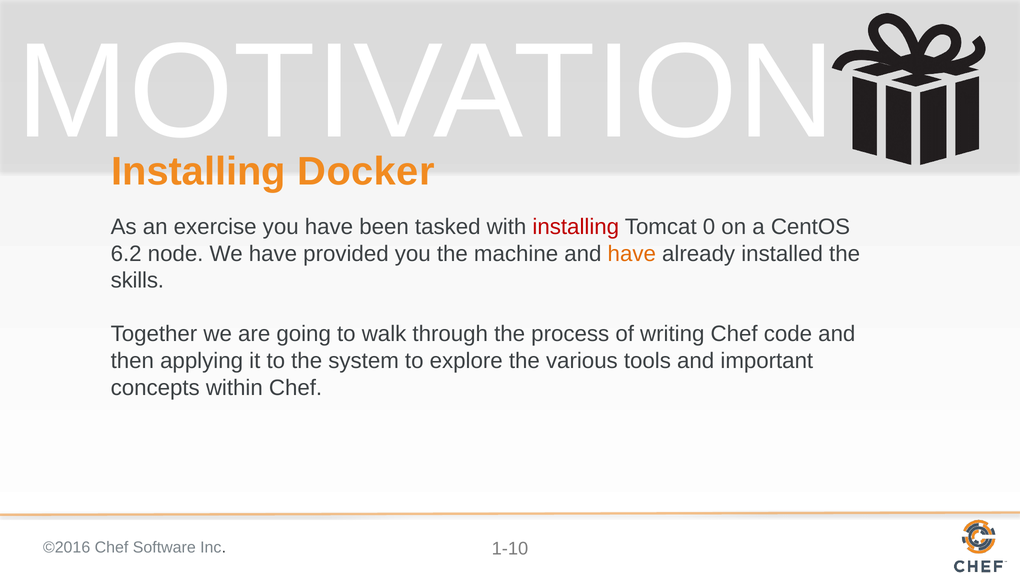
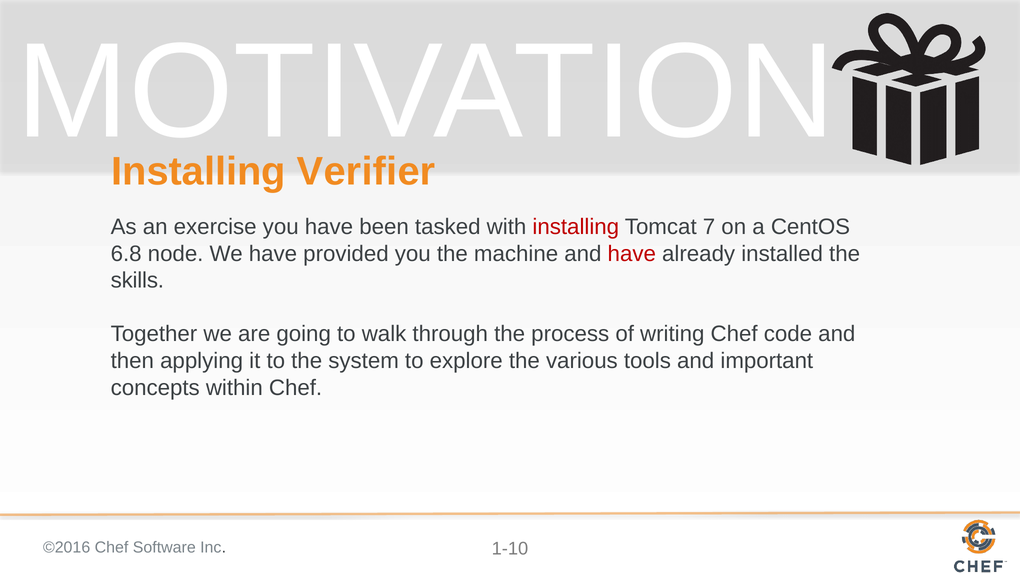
Docker: Docker -> Verifier
0: 0 -> 7
6.2: 6.2 -> 6.8
have at (632, 254) colour: orange -> red
